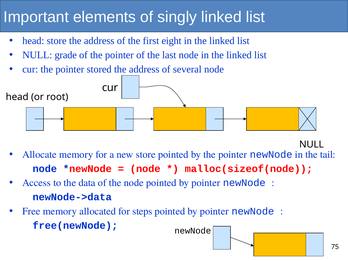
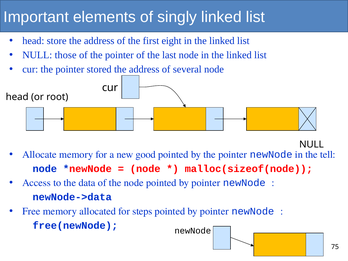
grade: grade -> those
new store: store -> good
tail: tail -> tell
